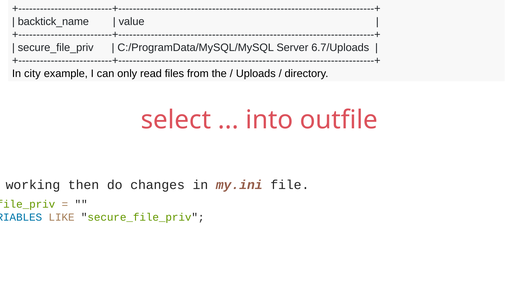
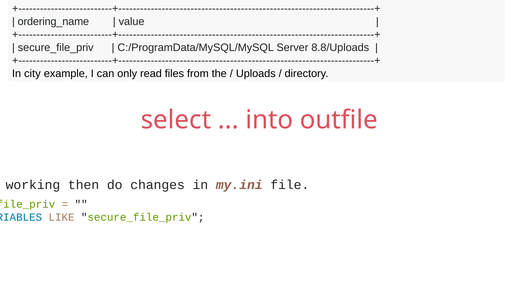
backtick_name: backtick_name -> ordering_name
6.7/Uploads: 6.7/Uploads -> 8.8/Uploads
